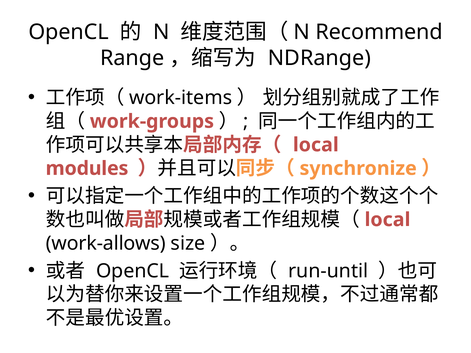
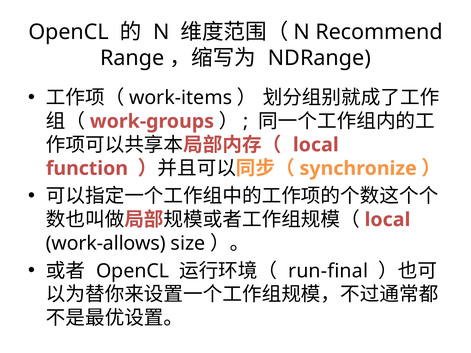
modules: modules -> function
run-until: run-until -> run-final
